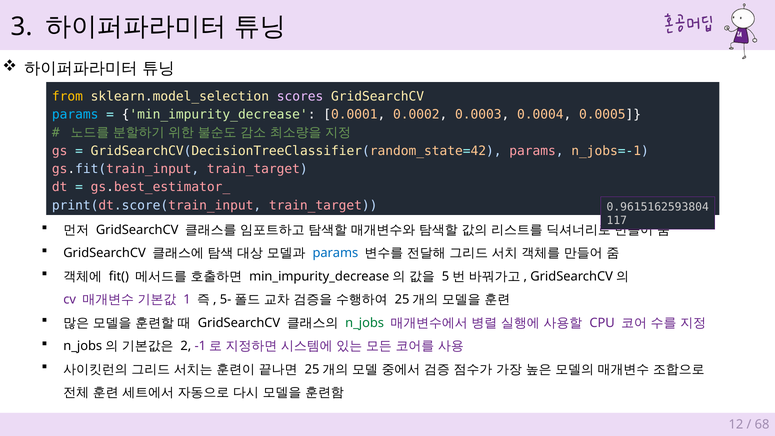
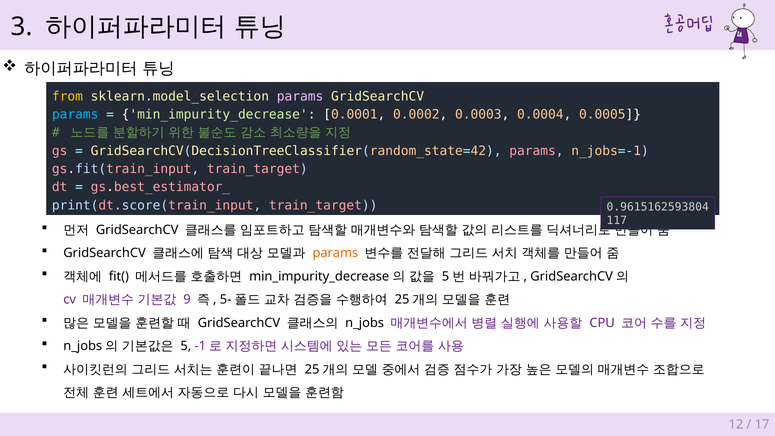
sklearn.model_selection scores: scores -> params
params at (335, 253) colour: blue -> orange
1: 1 -> 9
n_jobs colour: green -> black
2: 2 -> 5
68: 68 -> 17
